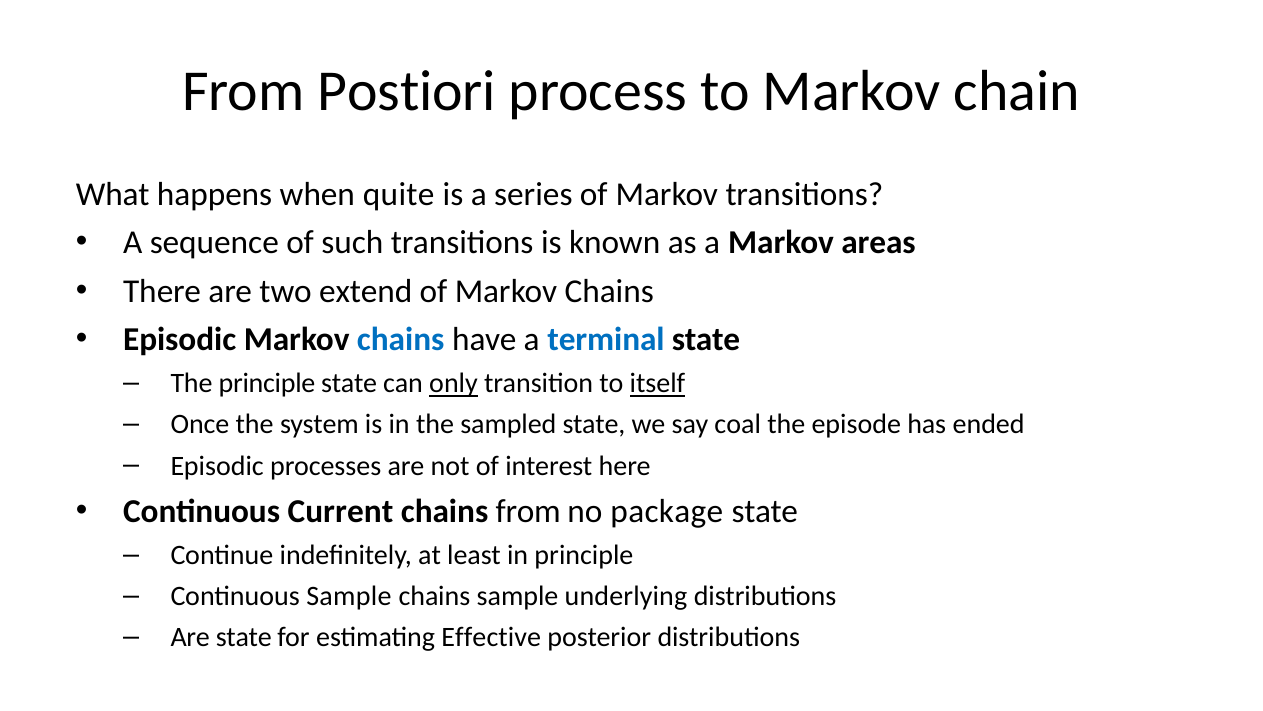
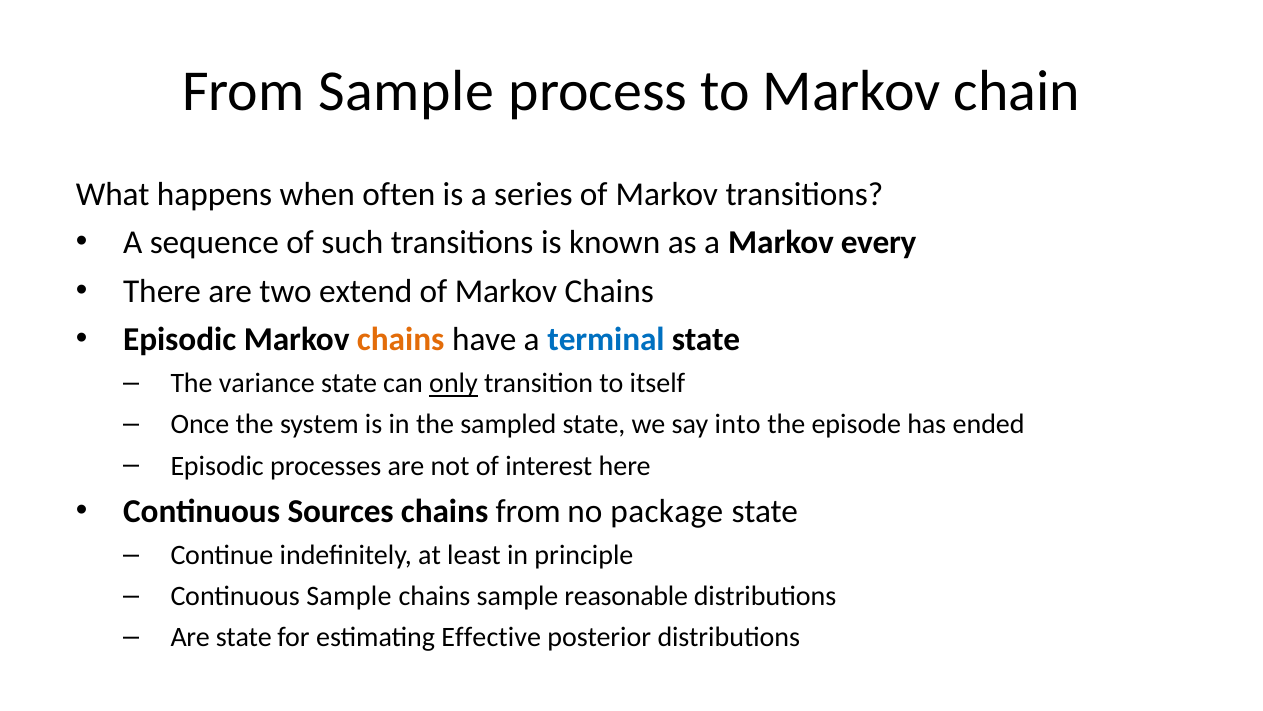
From Postiori: Postiori -> Sample
quite: quite -> often
areas: areas -> every
chains at (401, 340) colour: blue -> orange
The principle: principle -> variance
itself underline: present -> none
coal: coal -> into
Current: Current -> Sources
underlying: underlying -> reasonable
